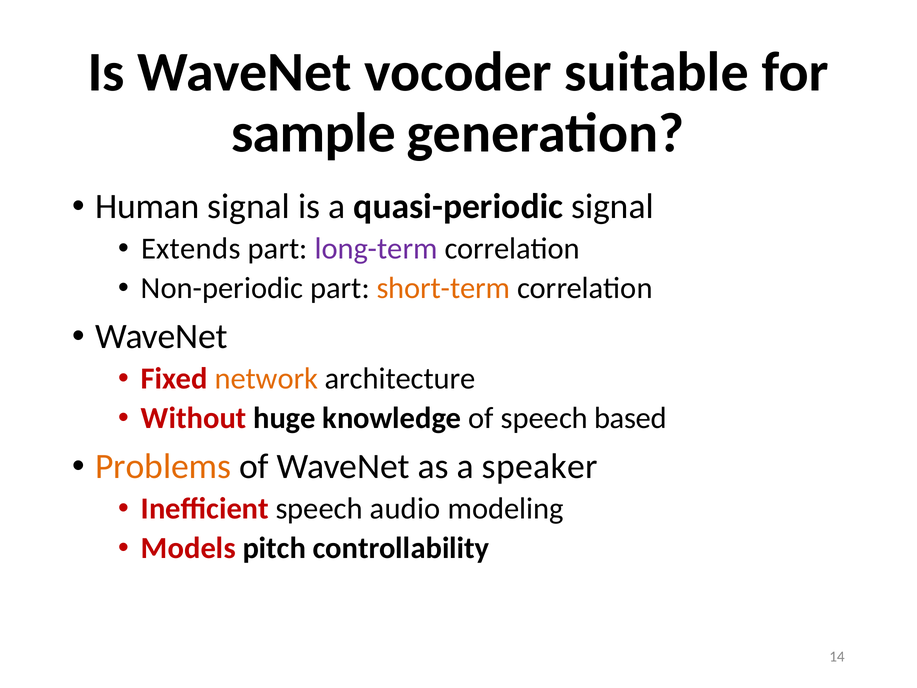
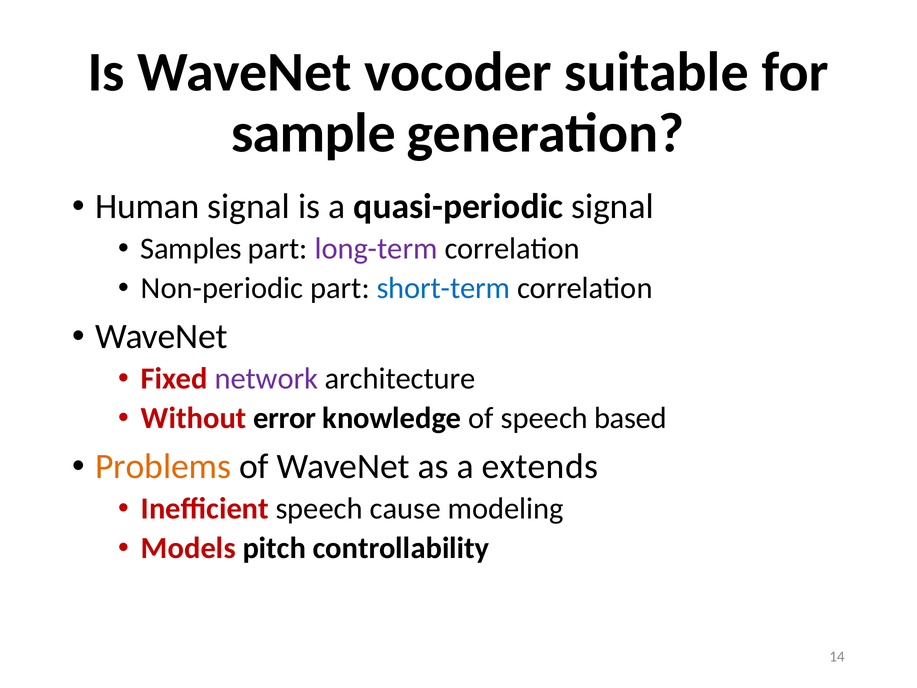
Extends: Extends -> Samples
short-term colour: orange -> blue
network colour: orange -> purple
huge: huge -> error
speaker: speaker -> extends
audio: audio -> cause
